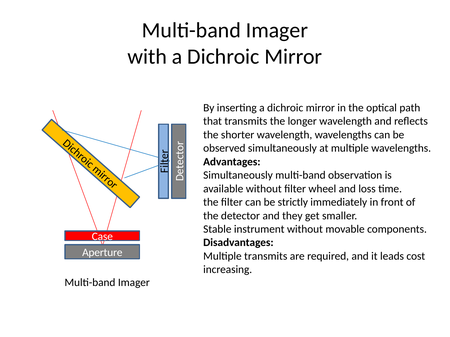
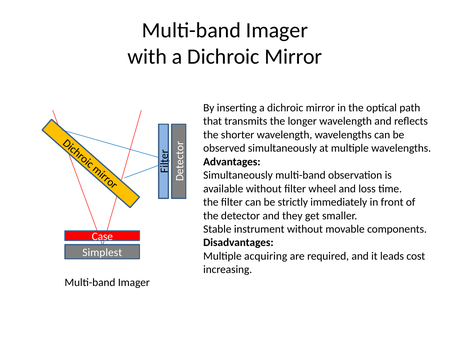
Aperture: Aperture -> Simplest
Multiple transmits: transmits -> acquiring
